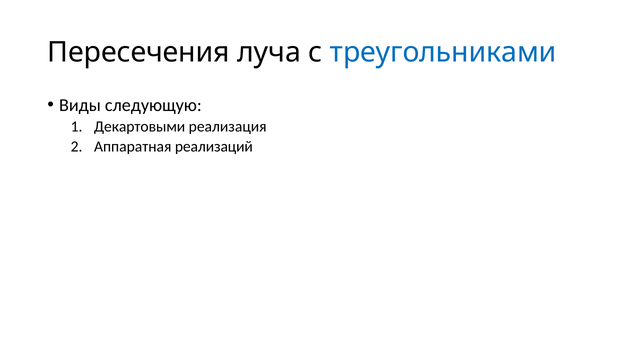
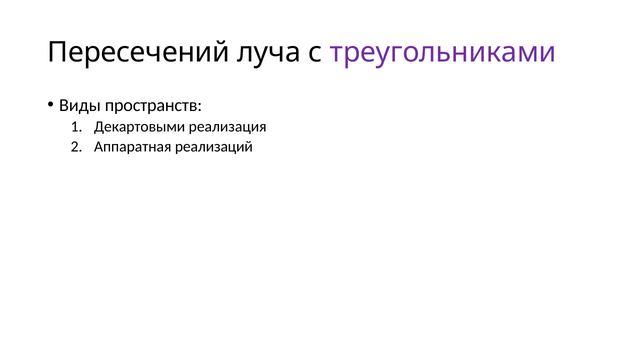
Пересечения: Пересечения -> Пересечений
треугольниками colour: blue -> purple
следующую: следующую -> пространств
